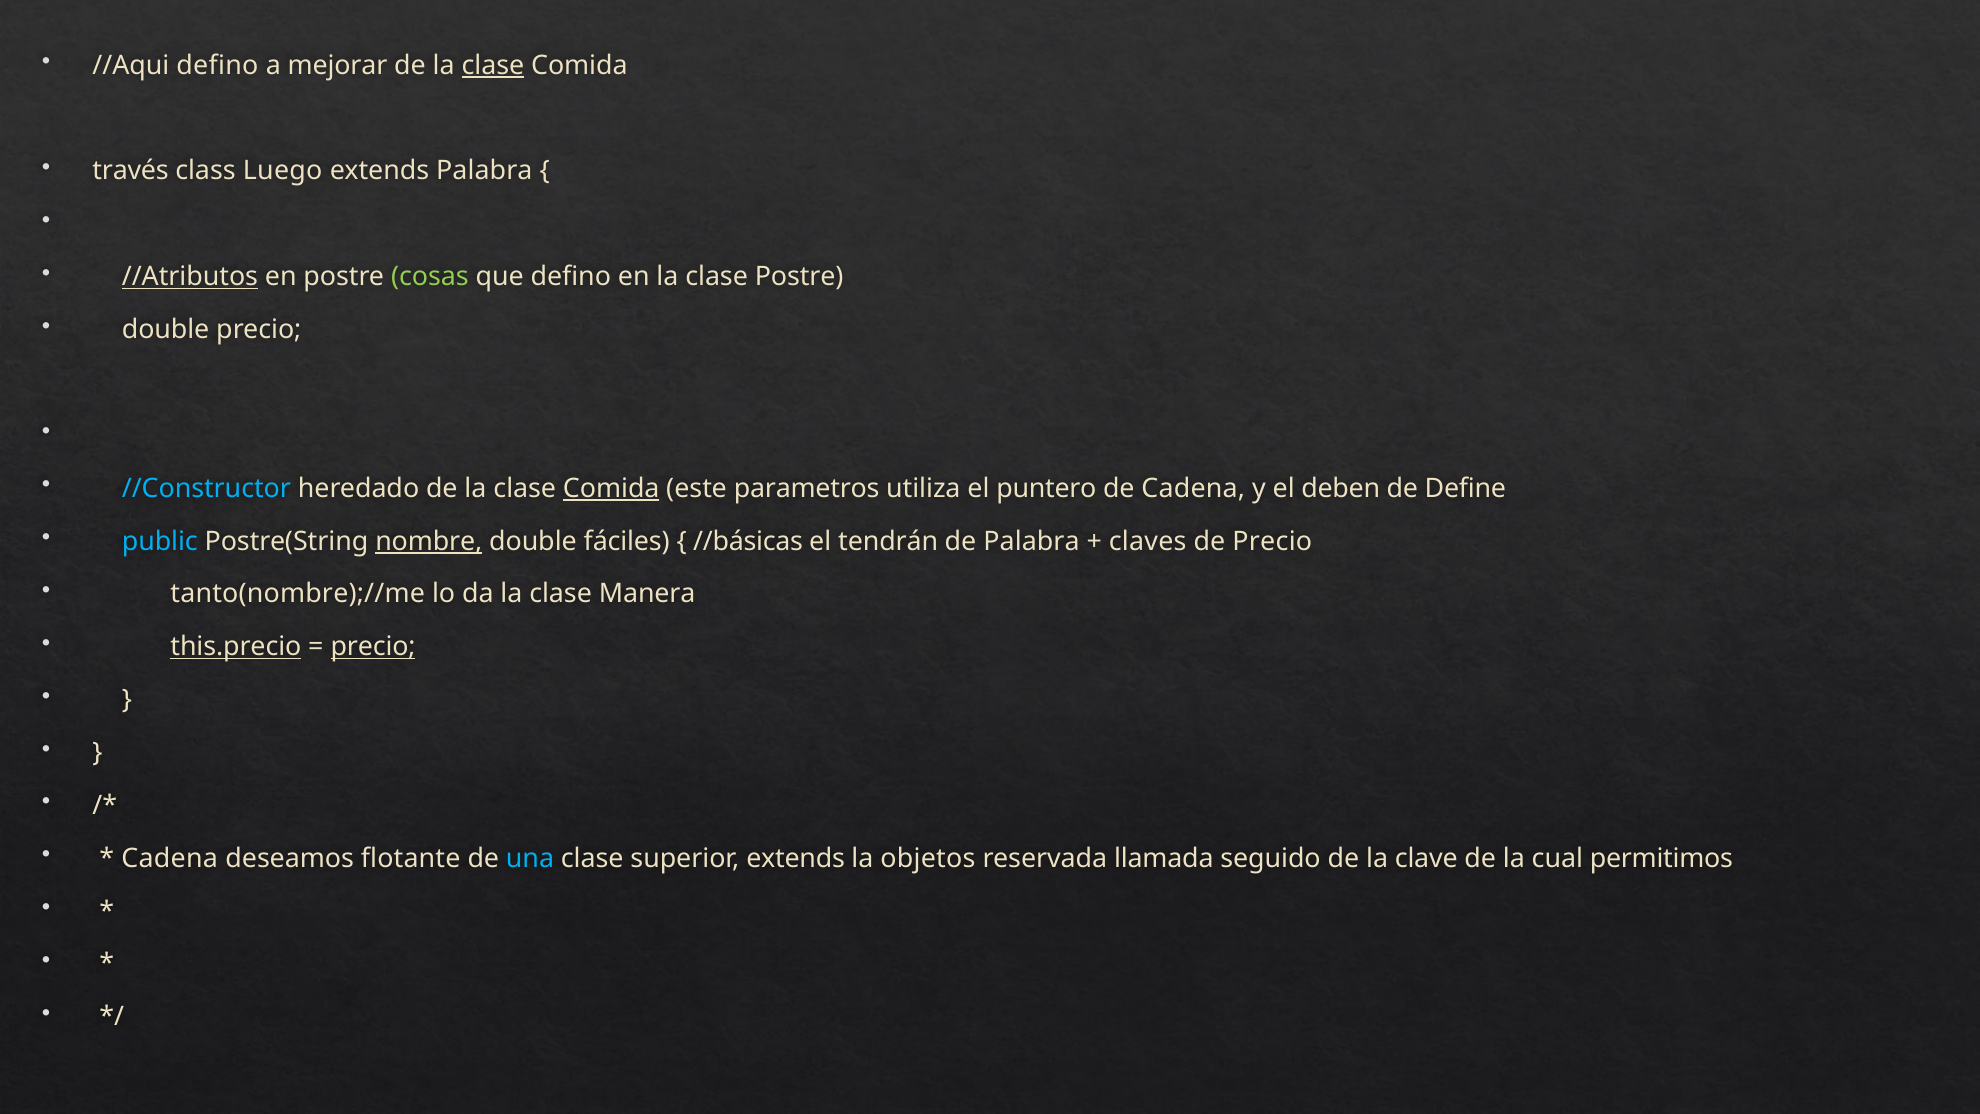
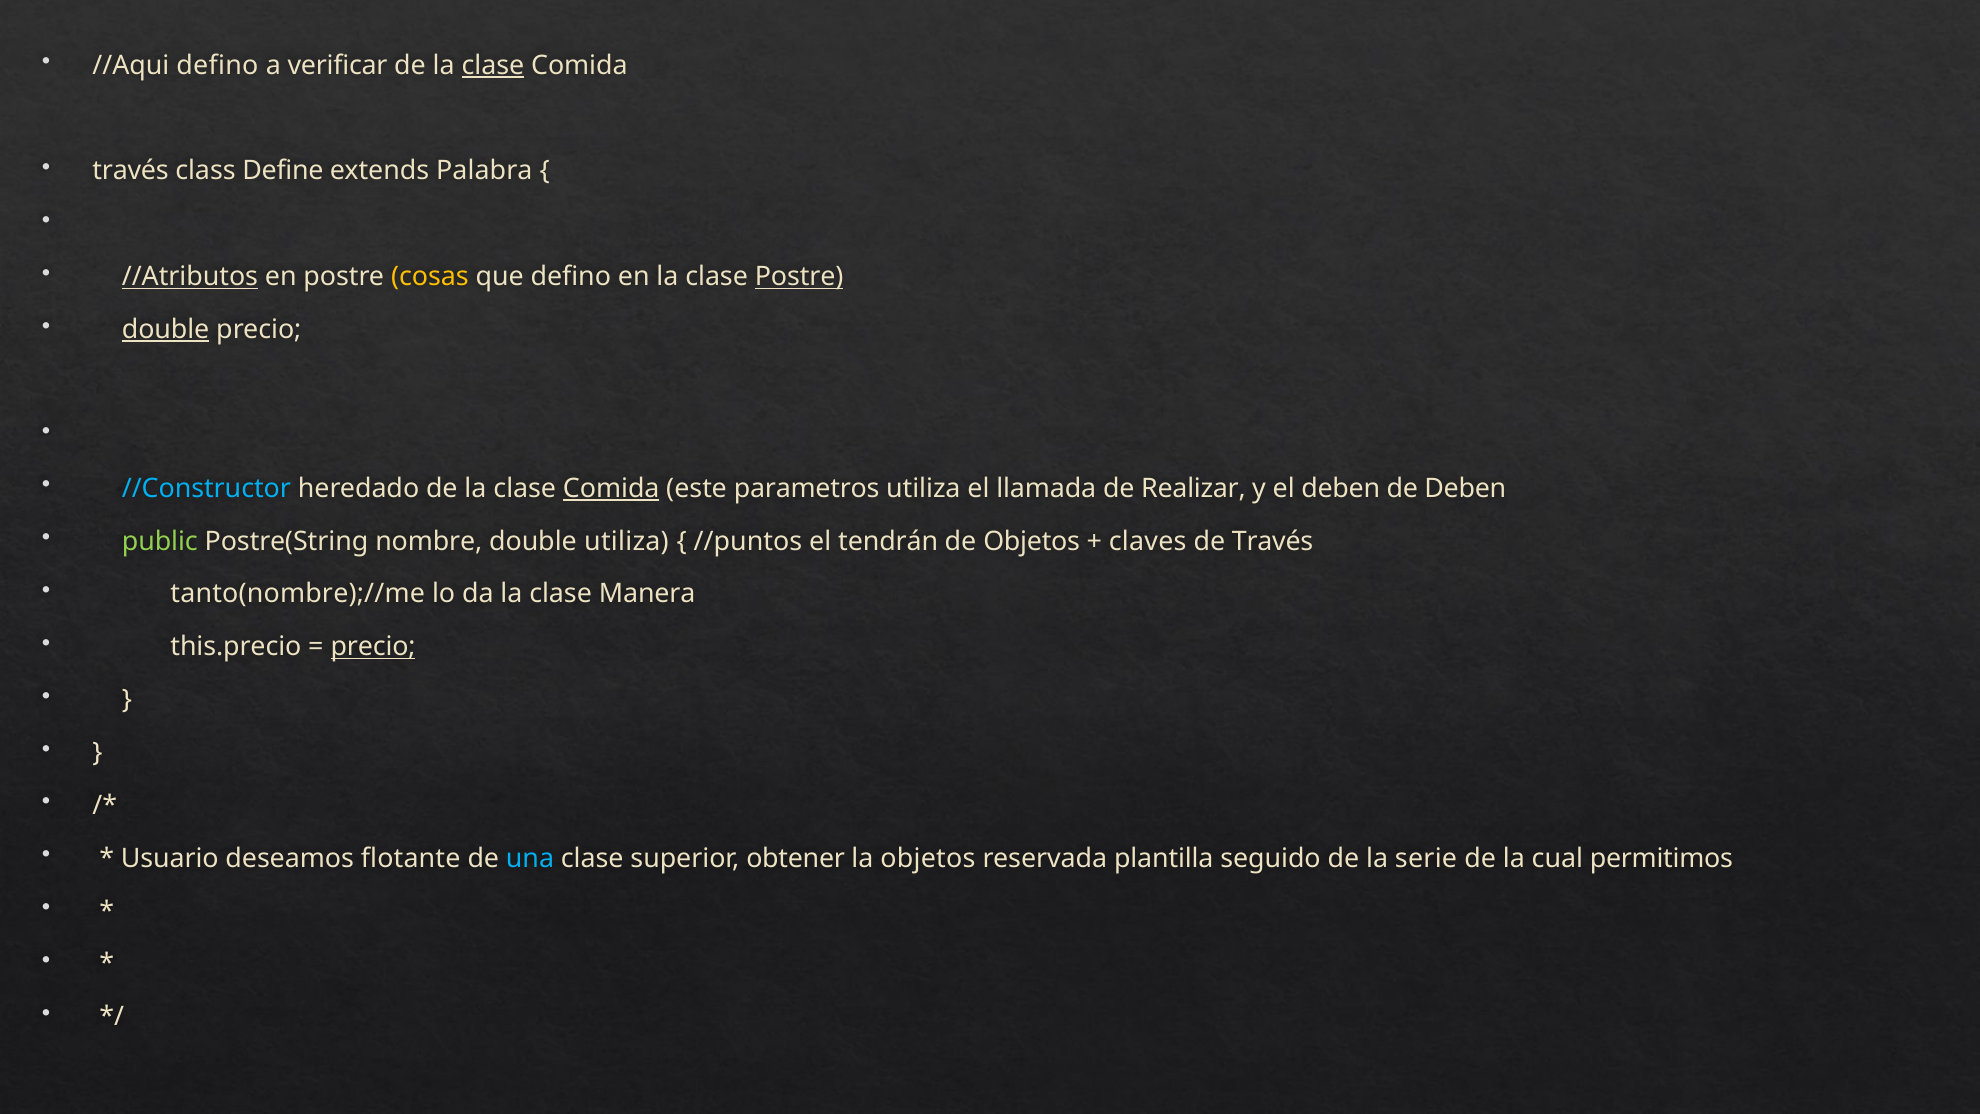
mejorar: mejorar -> verificar
Luego: Luego -> Define
cosas colour: light green -> yellow
Postre at (799, 277) underline: none -> present
double at (166, 330) underline: none -> present
puntero: puntero -> llamada
de Cadena: Cadena -> Realizar
de Define: Define -> Deben
public colour: light blue -> light green
nombre underline: present -> none
double fáciles: fáciles -> utiliza
//básicas: //básicas -> //puntos
de Palabra: Palabra -> Objetos
de Precio: Precio -> Través
this.precio underline: present -> none
Cadena at (170, 858): Cadena -> Usuario
superior extends: extends -> obtener
llamada: llamada -> plantilla
clave: clave -> serie
